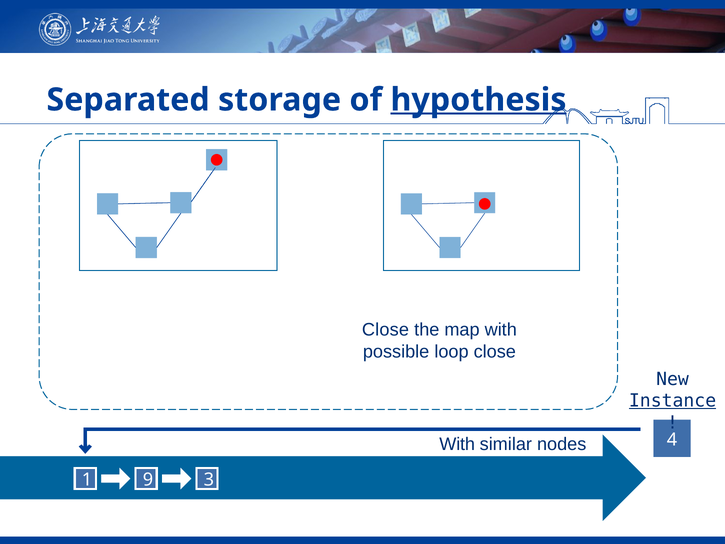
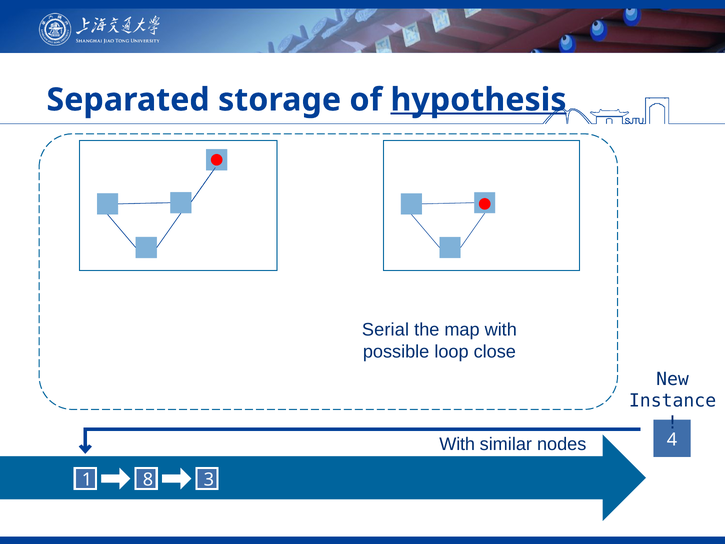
Close at (385, 330): Close -> Serial
Instance underline: present -> none
9: 9 -> 8
